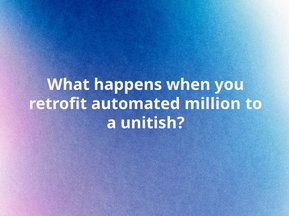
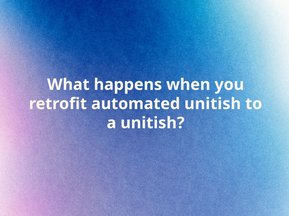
automated million: million -> unitish
